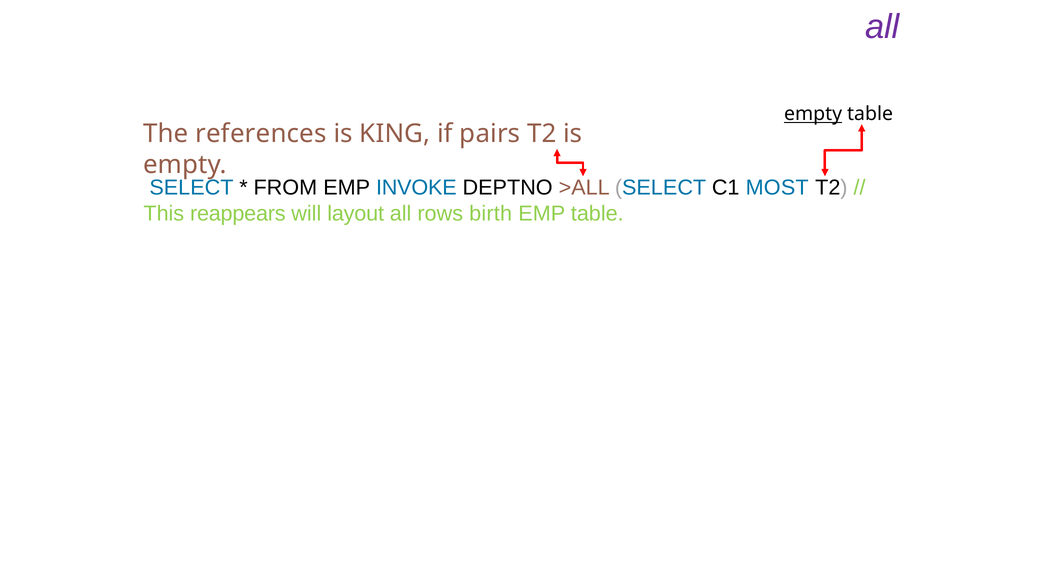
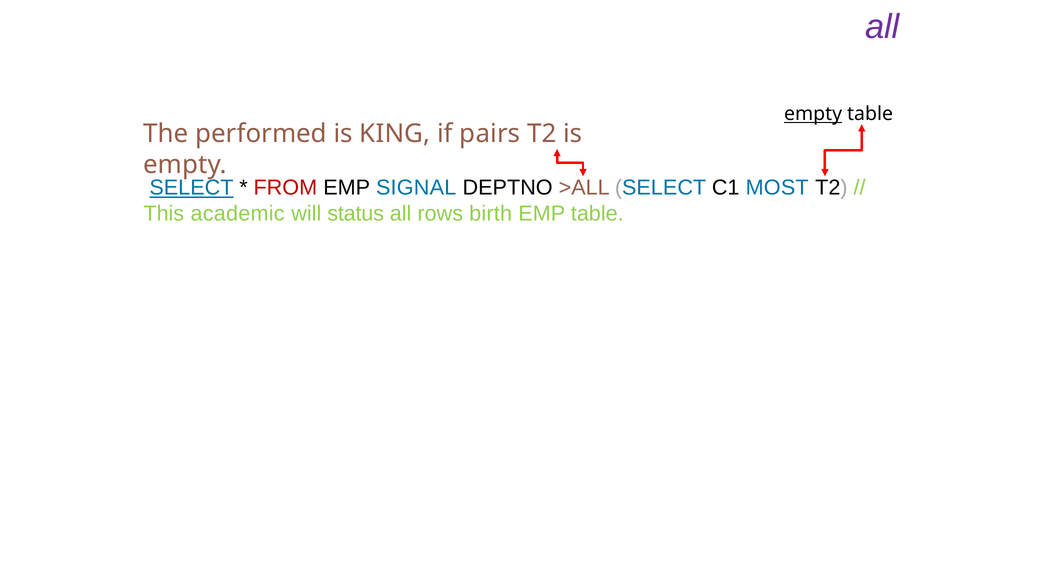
references: references -> performed
SELECT at (191, 188) underline: none -> present
FROM colour: black -> red
INVOKE: INVOKE -> SIGNAL
reappears: reappears -> academic
layout: layout -> status
